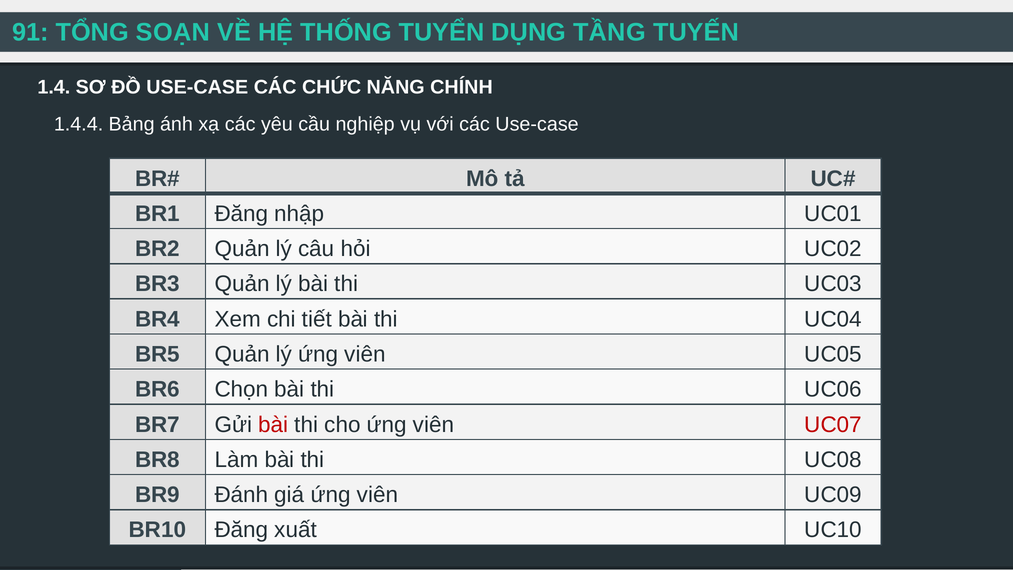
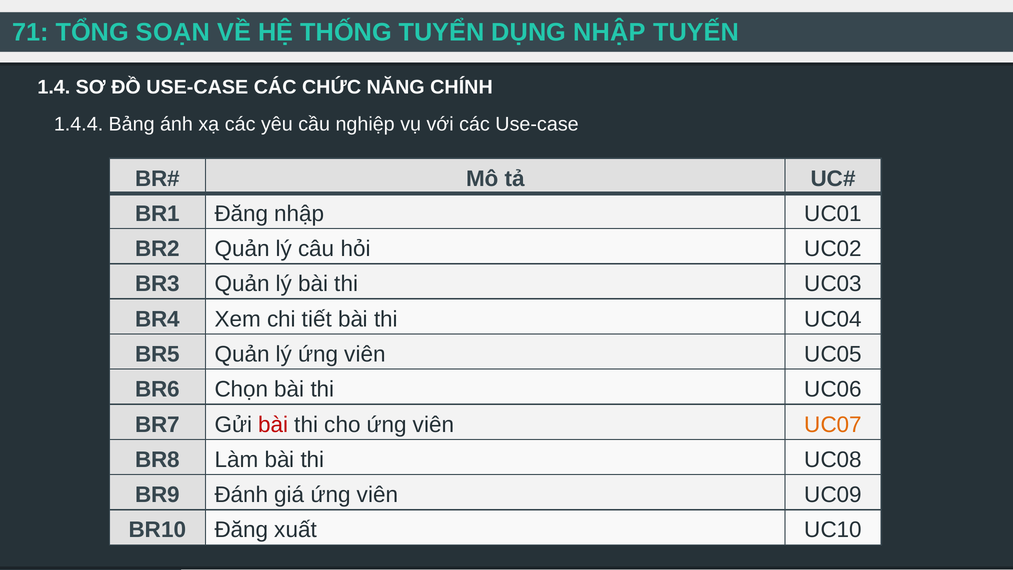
91: 91 -> 71
DỤNG TẦNG: TẦNG -> NHẬP
UC07 colour: red -> orange
